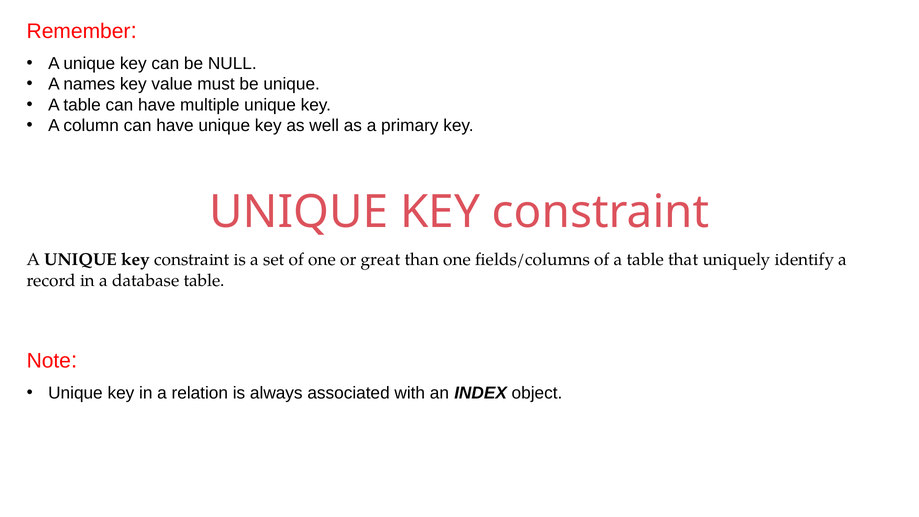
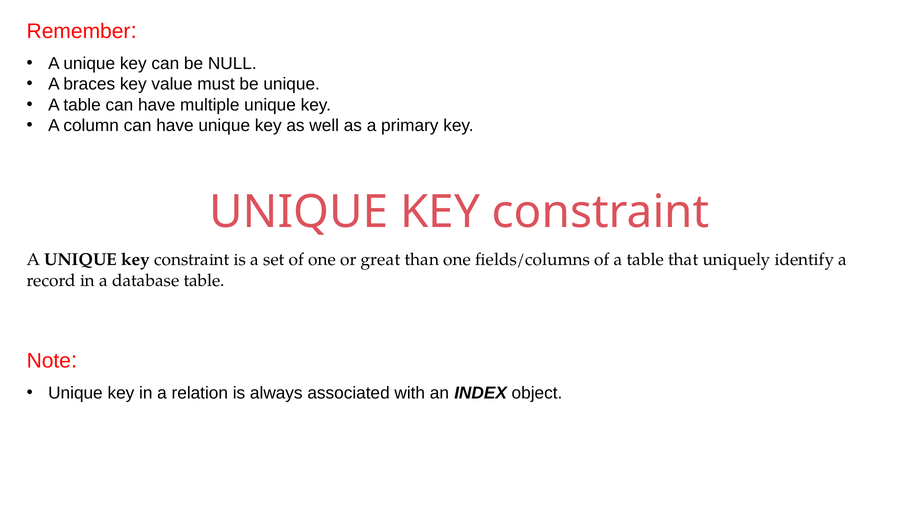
names: names -> braces
